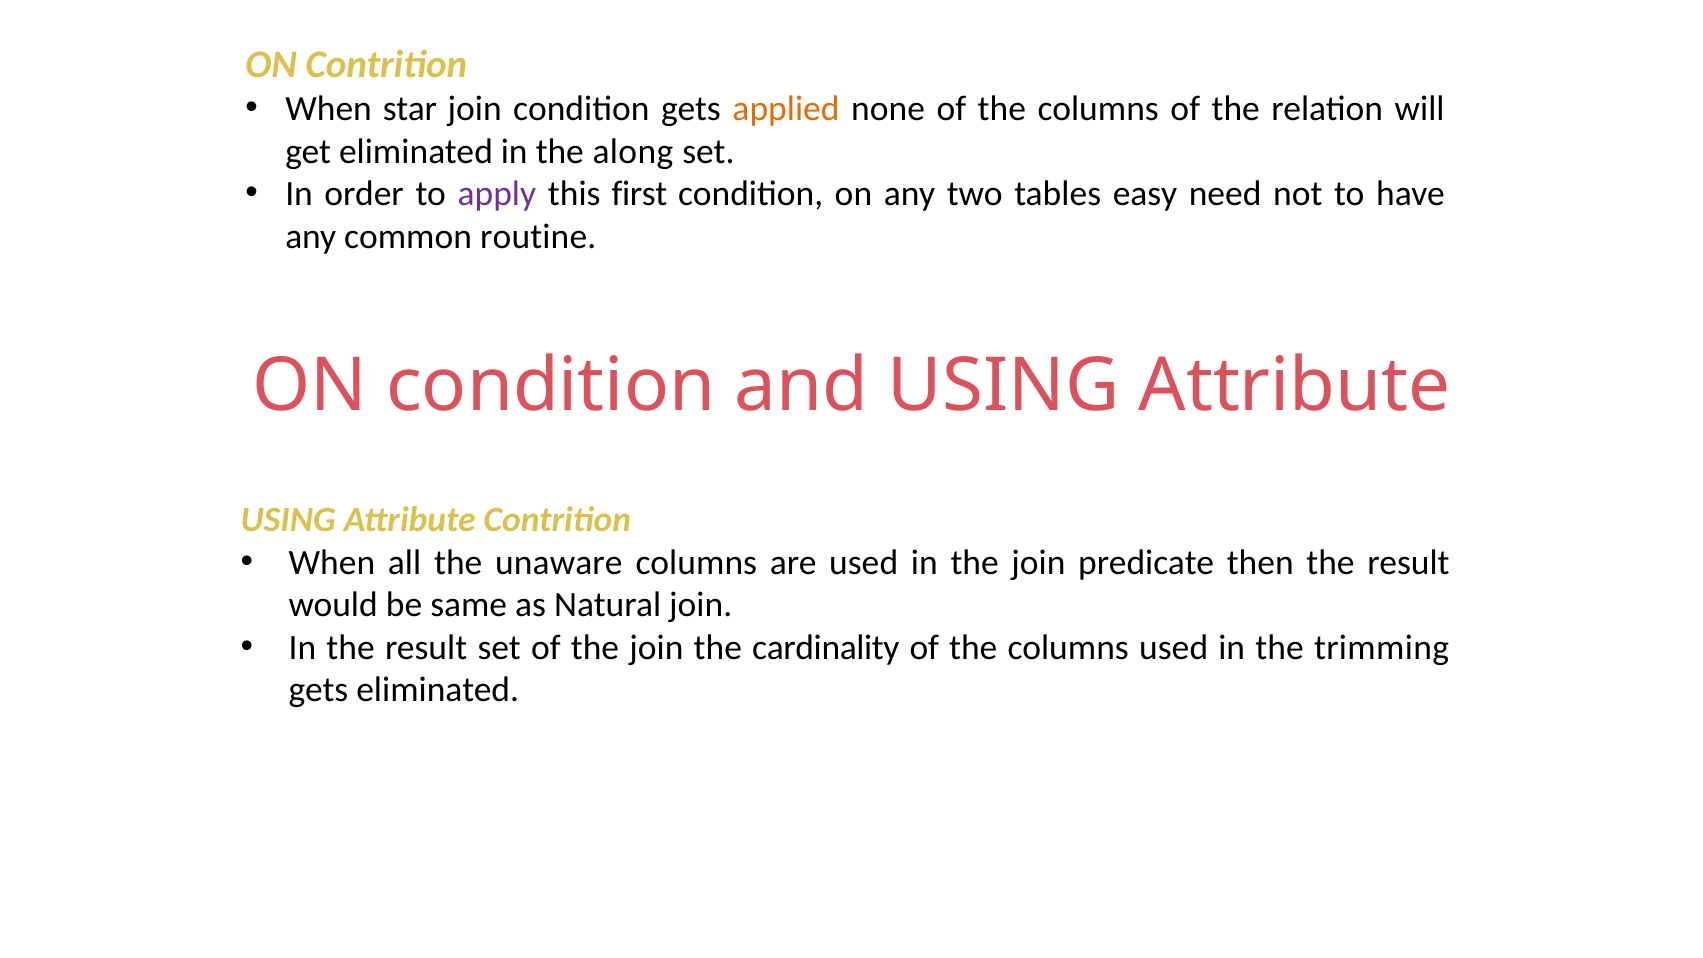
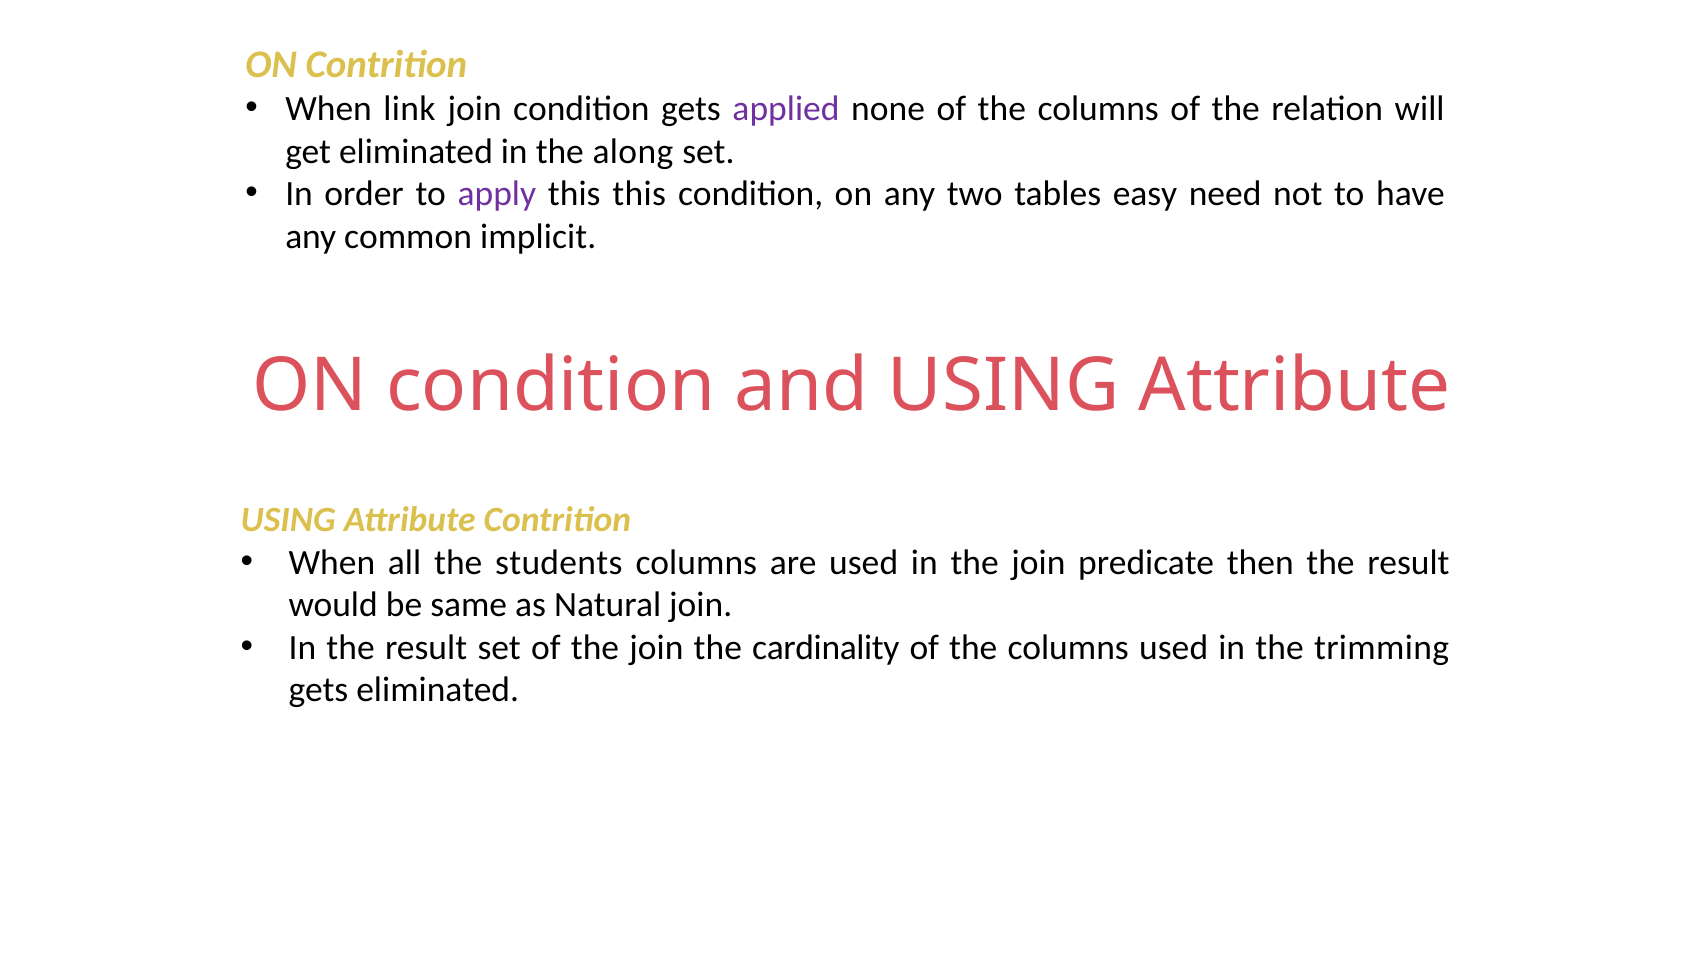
star: star -> link
applied colour: orange -> purple
this first: first -> this
routine: routine -> implicit
unaware: unaware -> students
